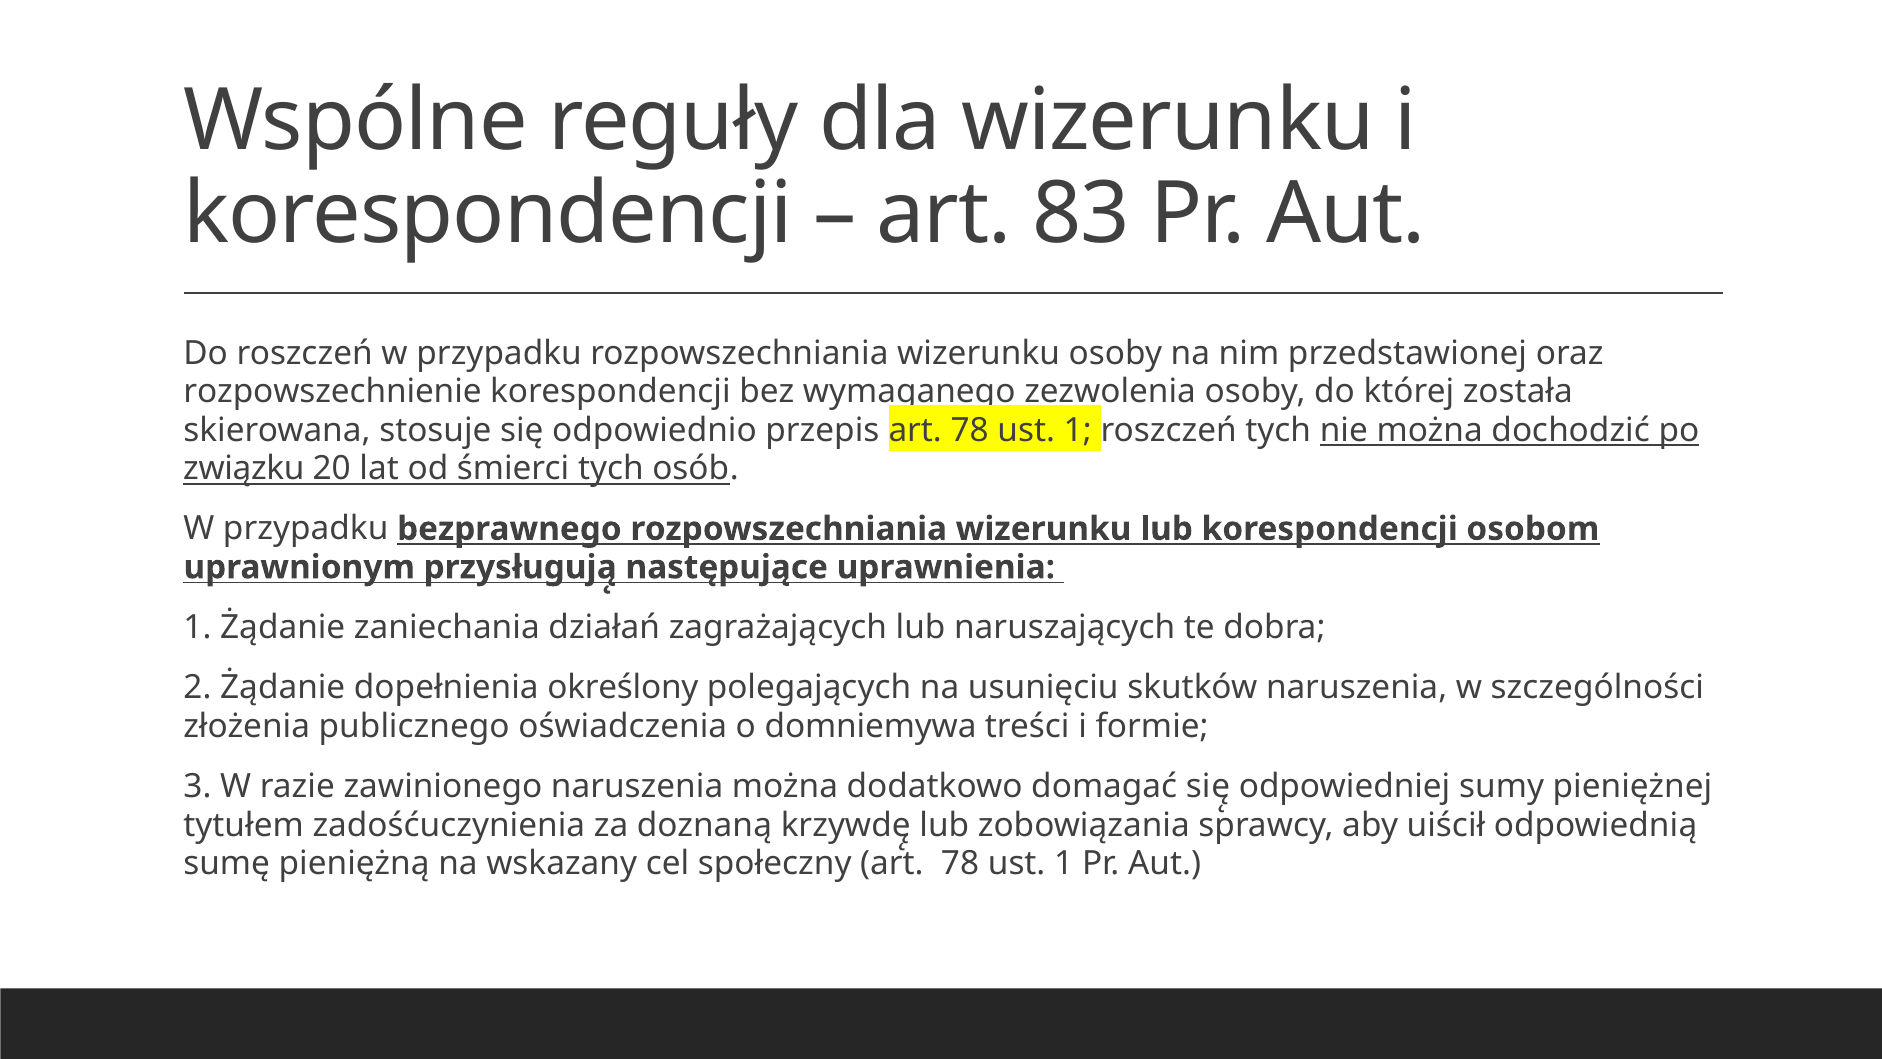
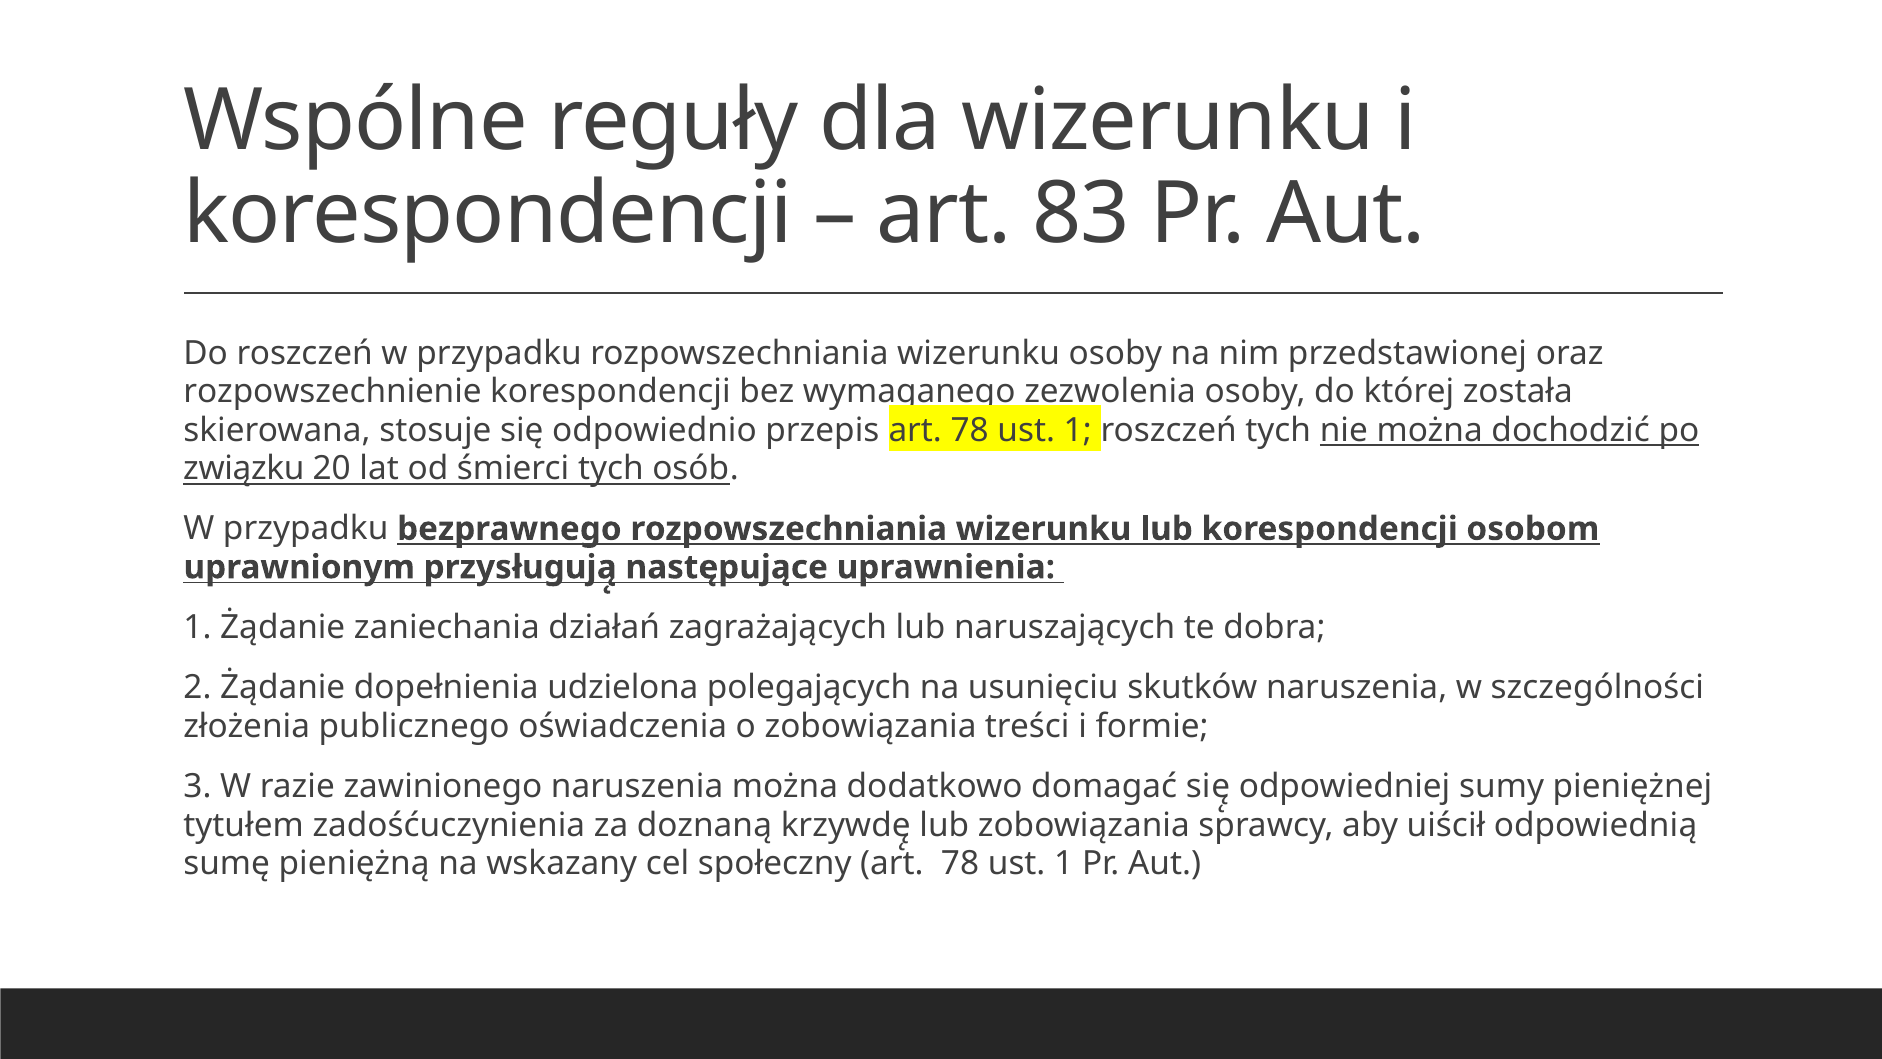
określony: określony -> udzielona
o domniemywa: domniemywa -> zobowiązania
